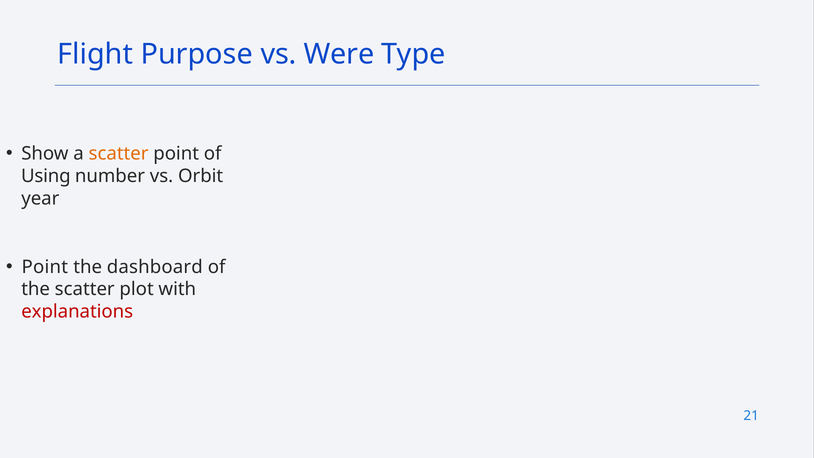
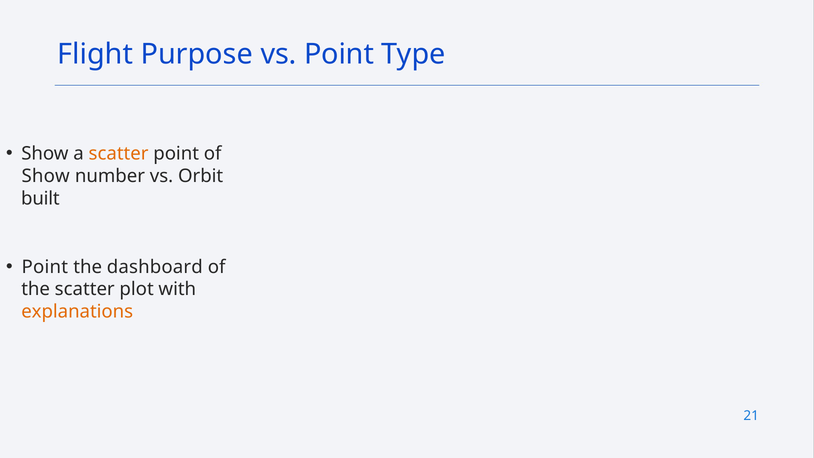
vs Were: Were -> Point
Using at (46, 176): Using -> Show
year: year -> built
explanations colour: red -> orange
